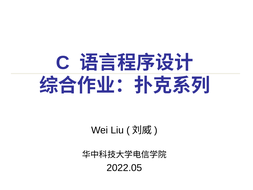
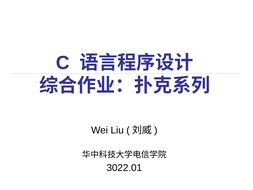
2022.05: 2022.05 -> 3022.01
